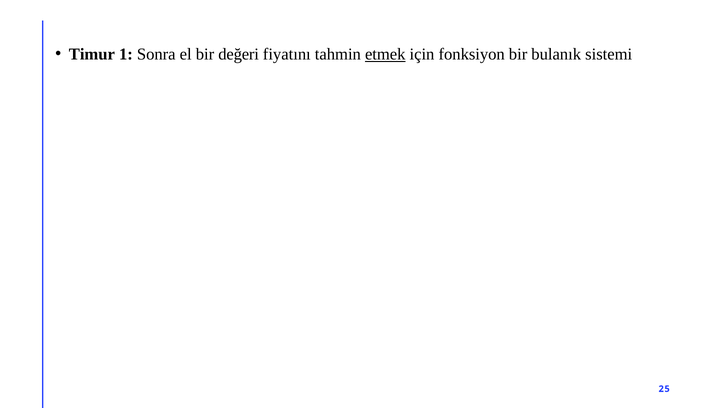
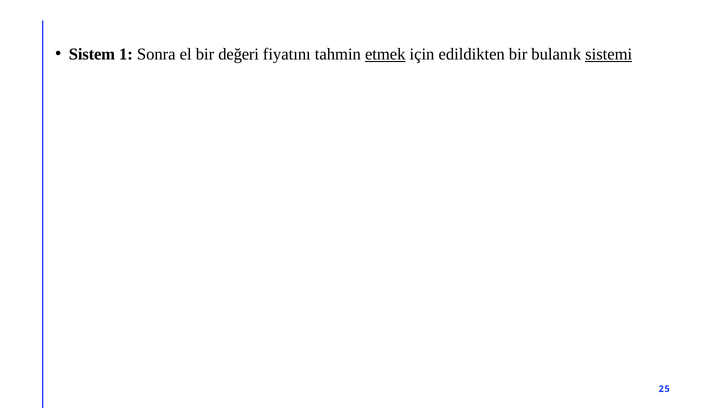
Timur: Timur -> Sistem
fonksiyon: fonksiyon -> edildikten
sistemi underline: none -> present
